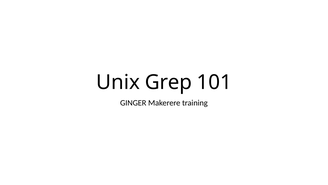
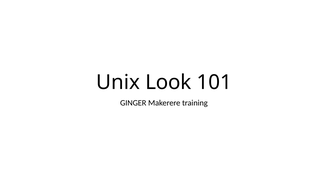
Grep: Grep -> Look
